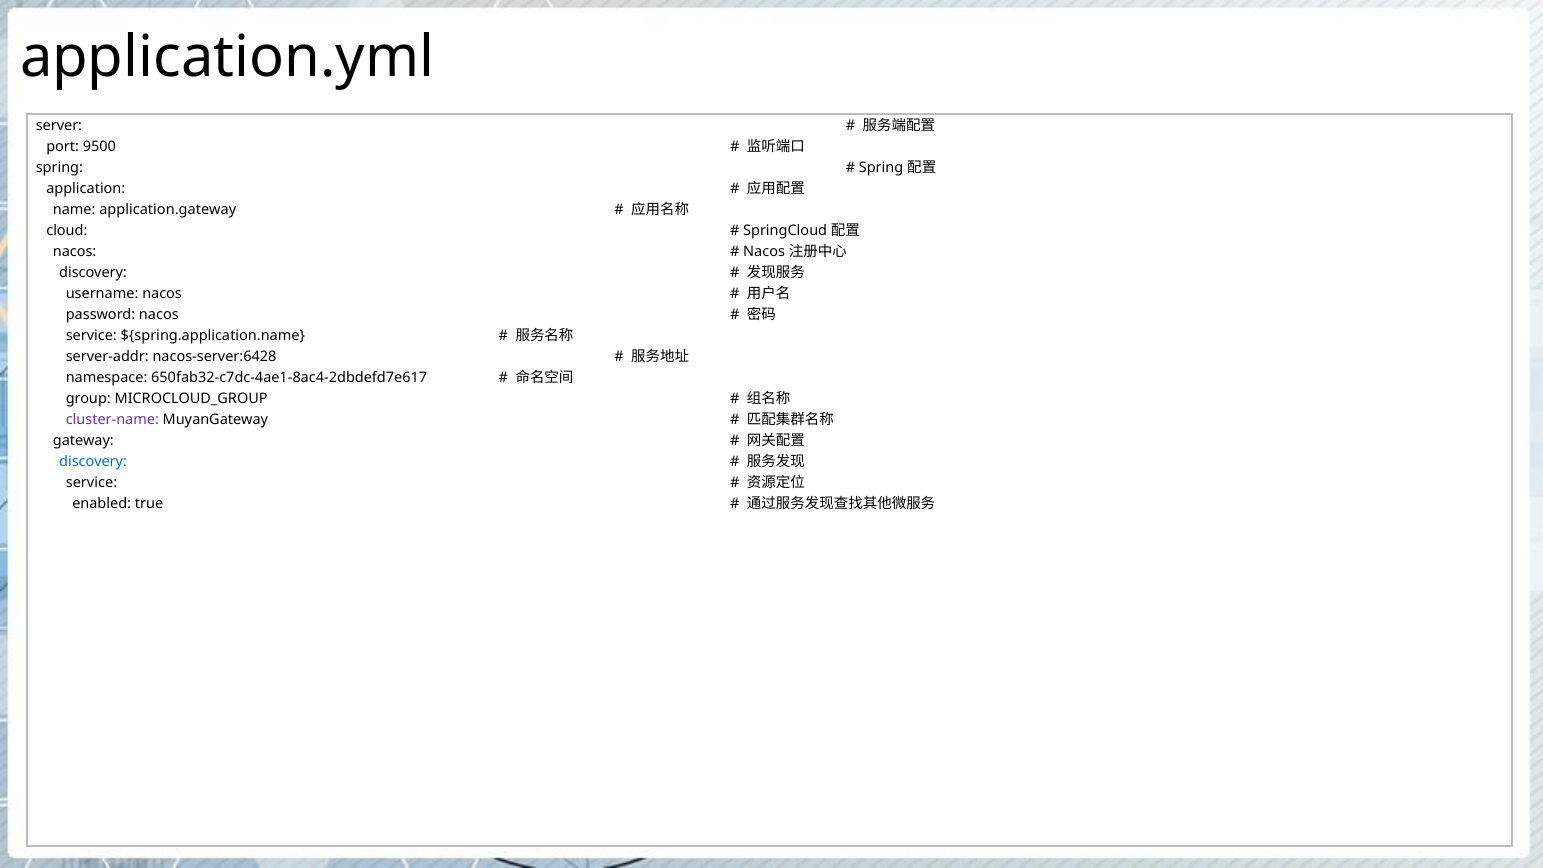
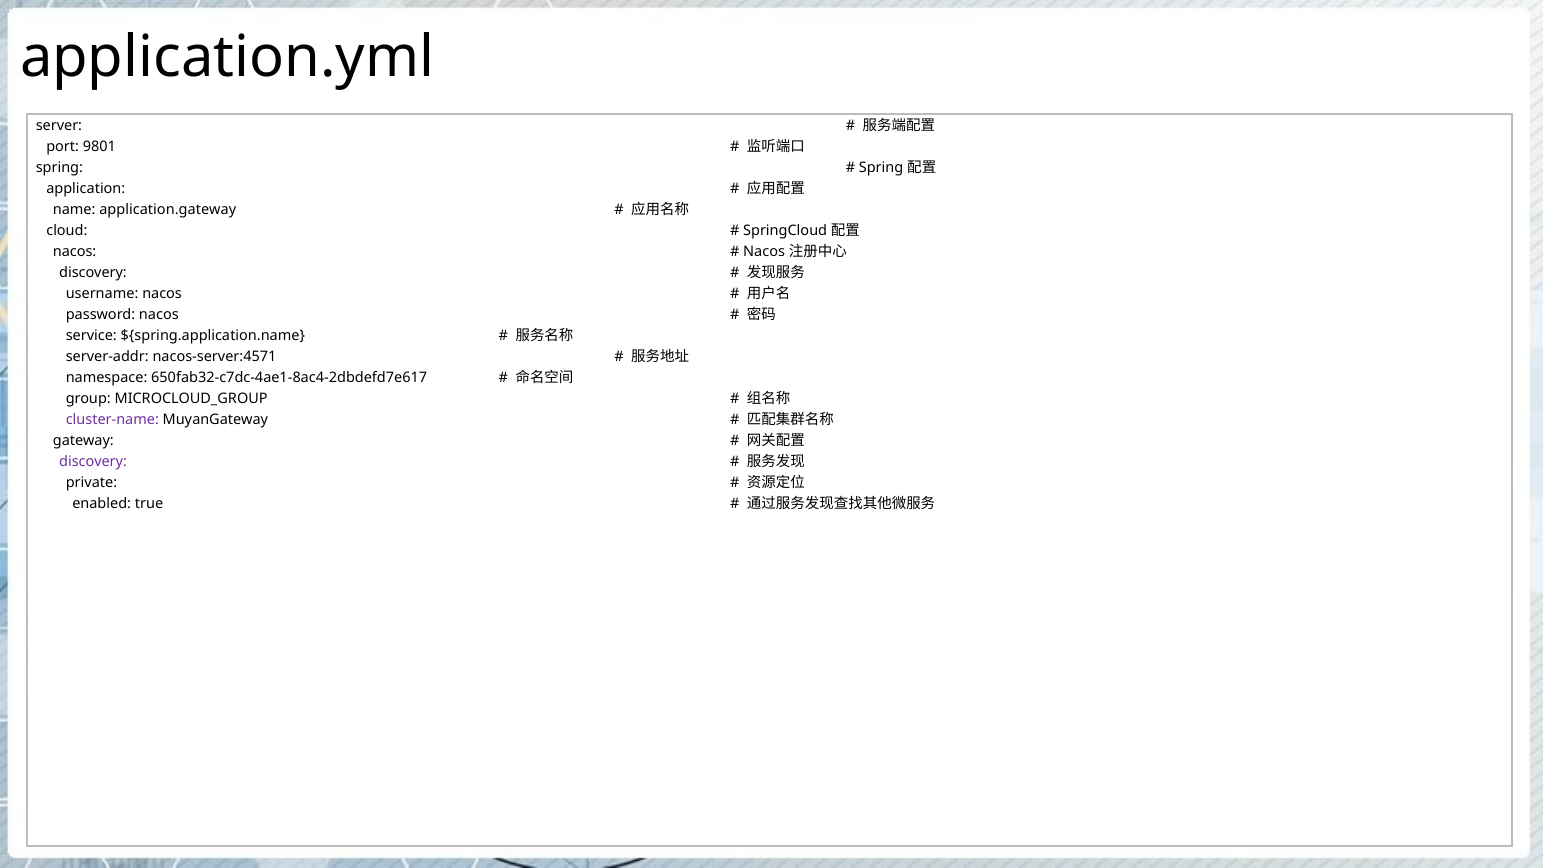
9500: 9500 -> 9801
nacos-server:6428: nacos-server:6428 -> nacos-server:4571
discovery at (93, 462) colour: blue -> purple
service at (91, 483): service -> private
